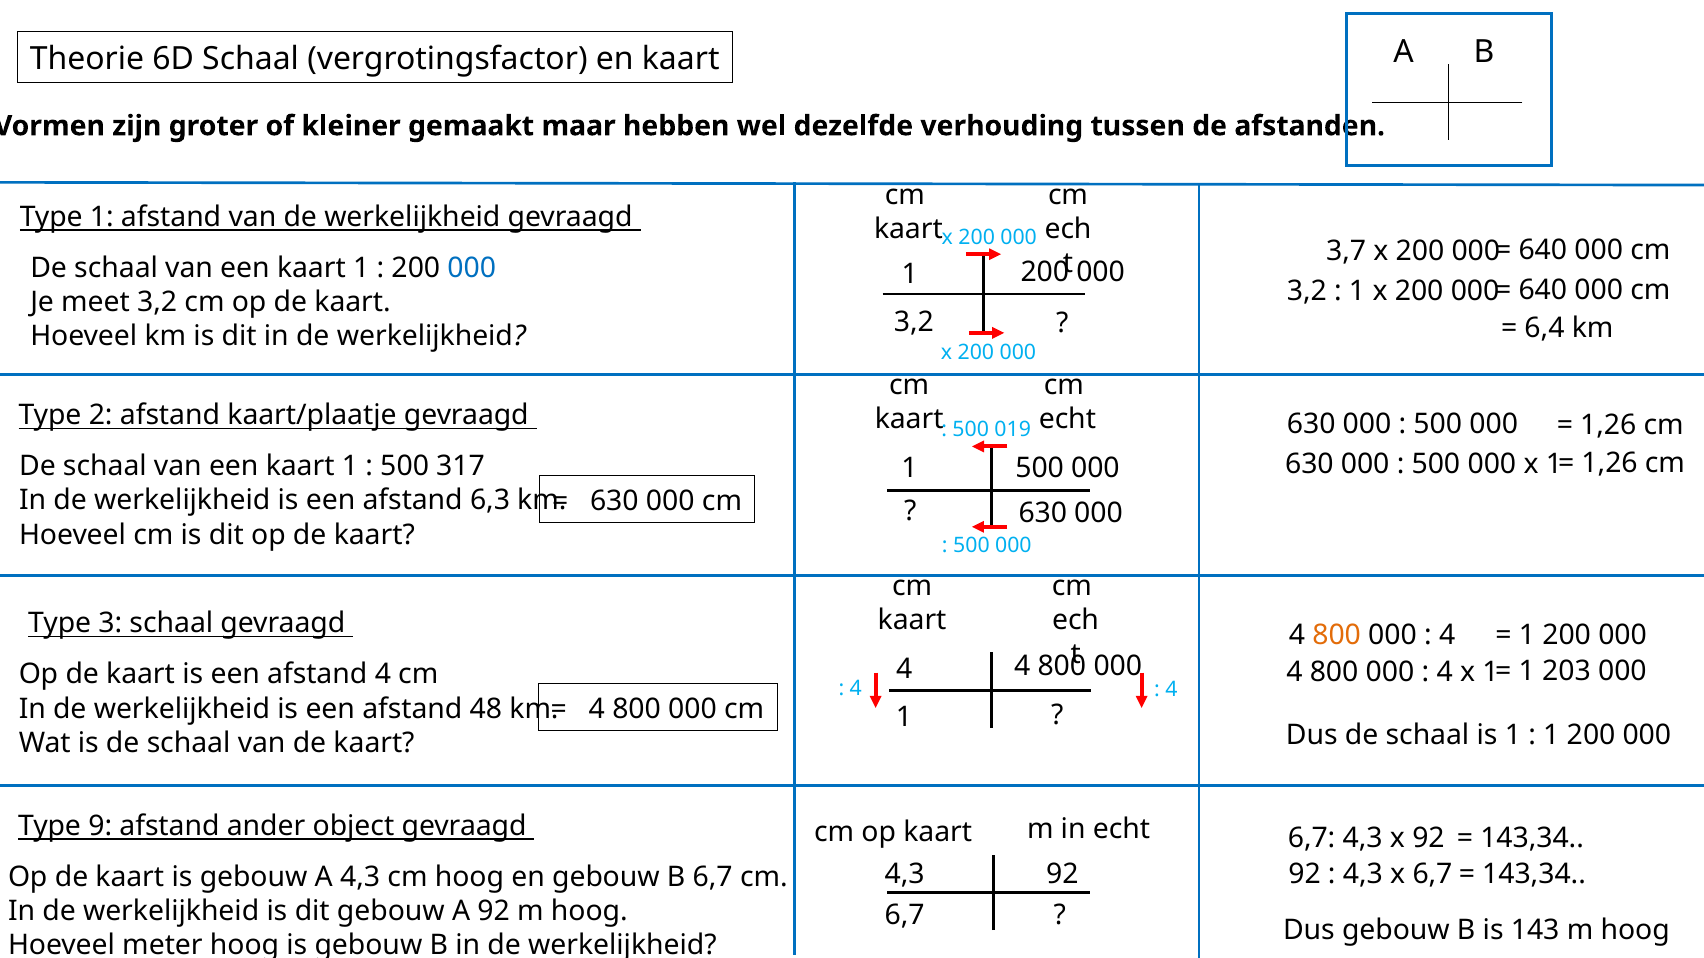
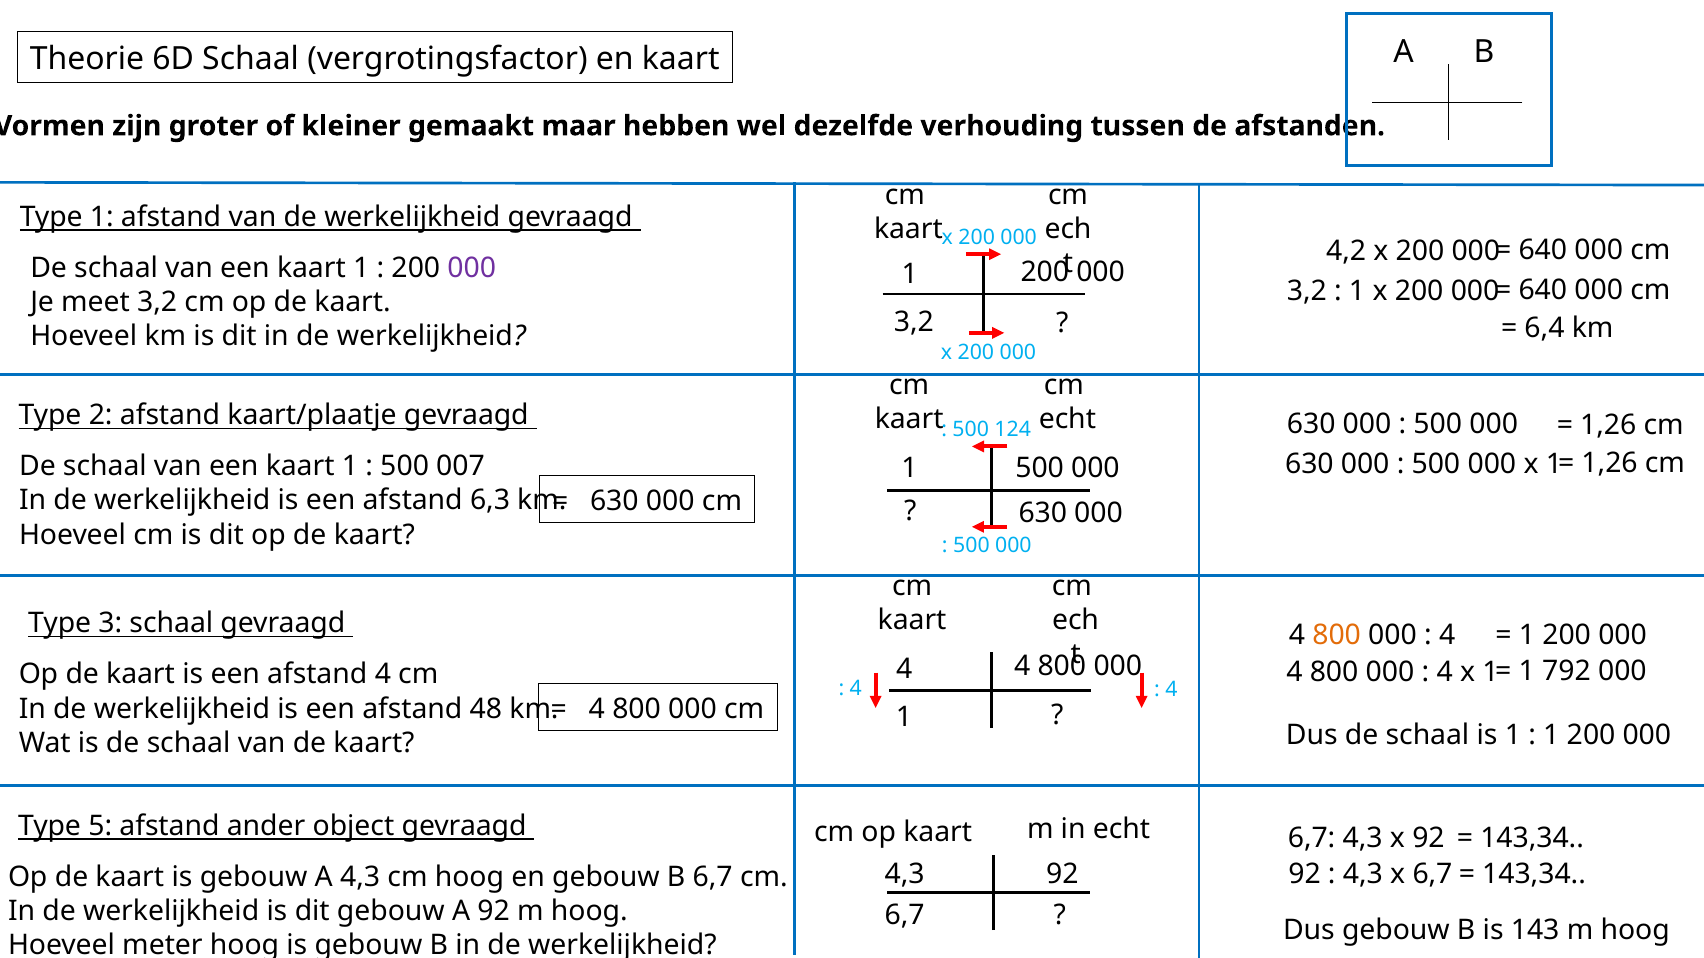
3,7: 3,7 -> 4,2
000 at (472, 268) colour: blue -> purple
019: 019 -> 124
317: 317 -> 007
203: 203 -> 792
9: 9 -> 5
